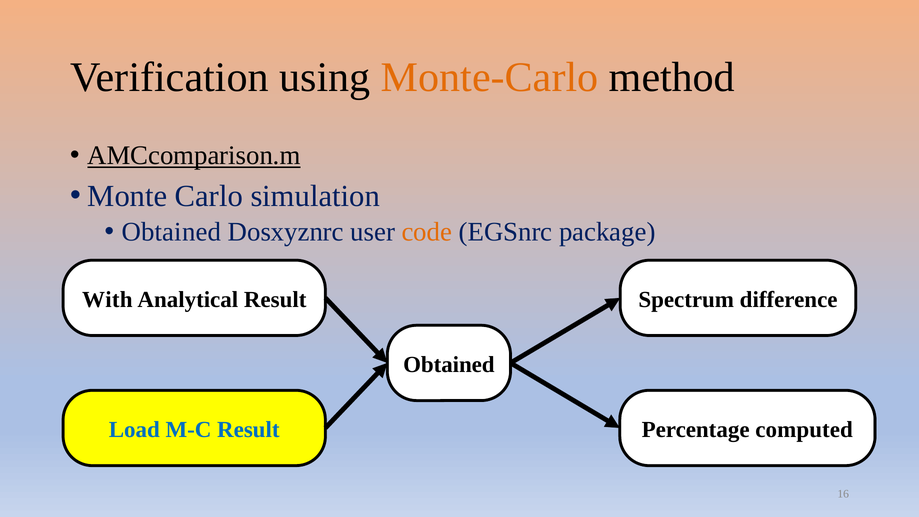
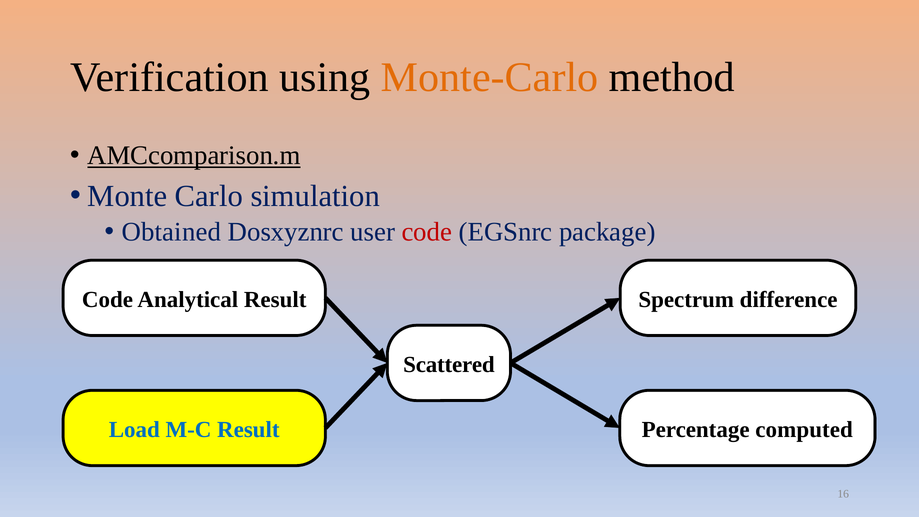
code at (427, 232) colour: orange -> red
With at (107, 299): With -> Code
Obtained at (449, 364): Obtained -> Scattered
